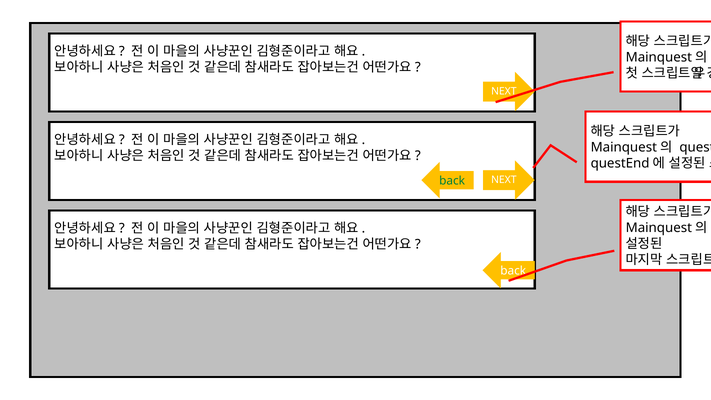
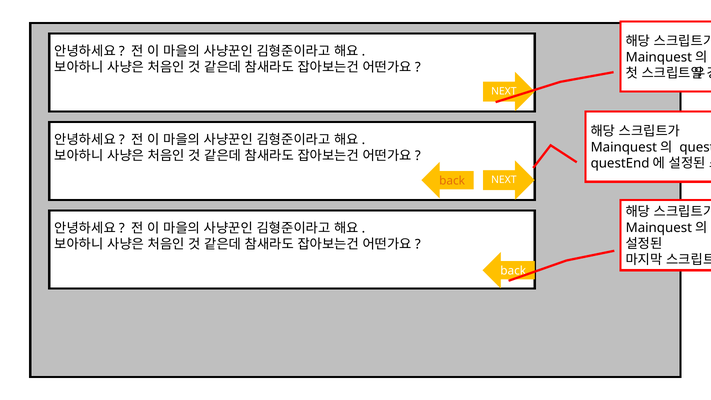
back at (452, 181) colour: green -> orange
